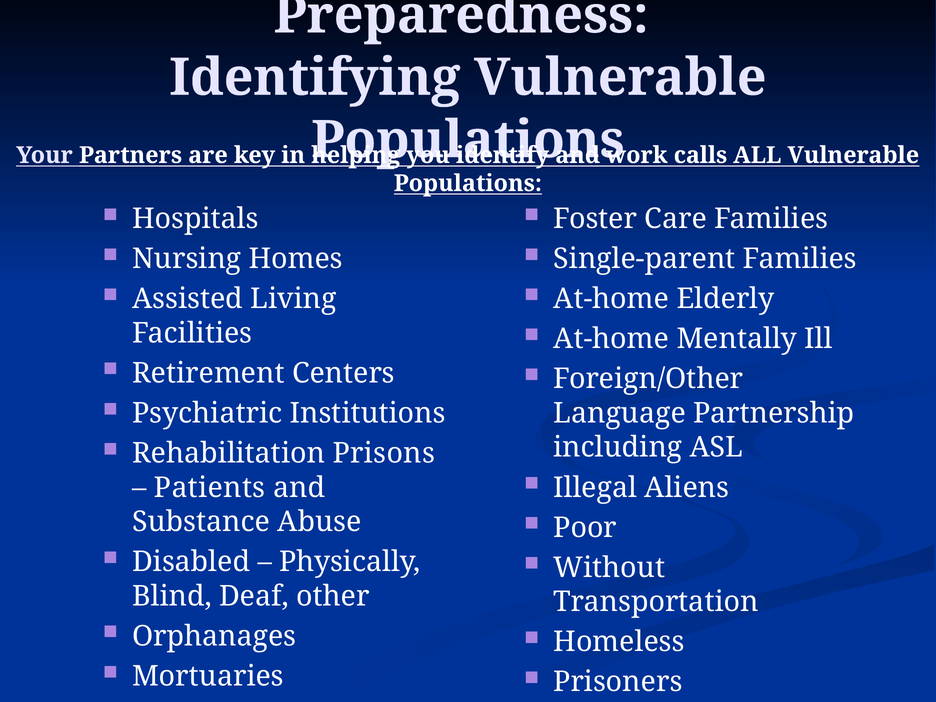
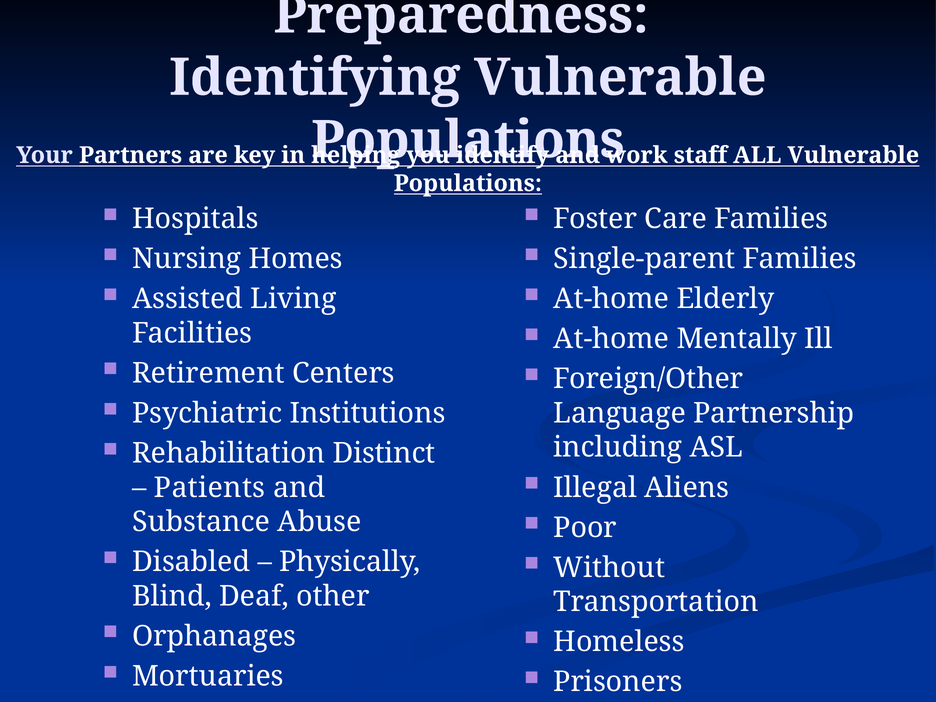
calls: calls -> staff
Prisons: Prisons -> Distinct
